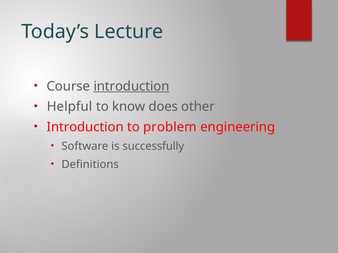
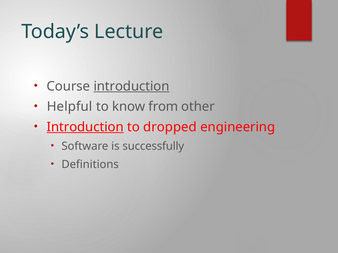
does: does -> from
Introduction at (85, 127) underline: none -> present
problem: problem -> dropped
